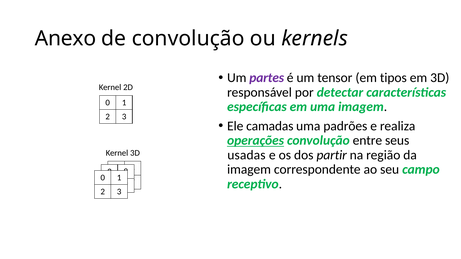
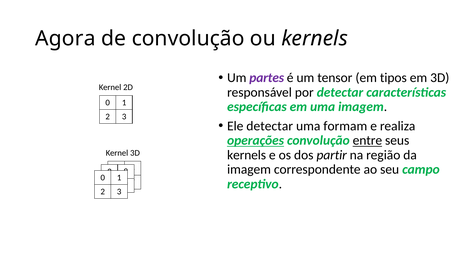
Anexo: Anexo -> Agora
Ele camadas: camadas -> detectar
padrões: padrões -> formam
entre underline: none -> present
usadas at (246, 155): usadas -> kernels
